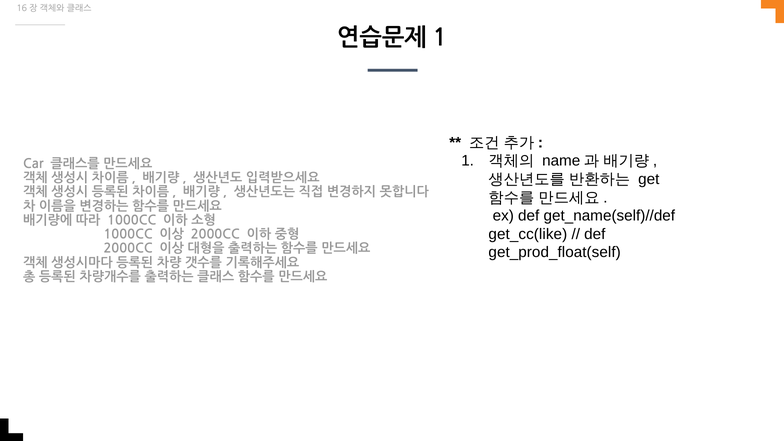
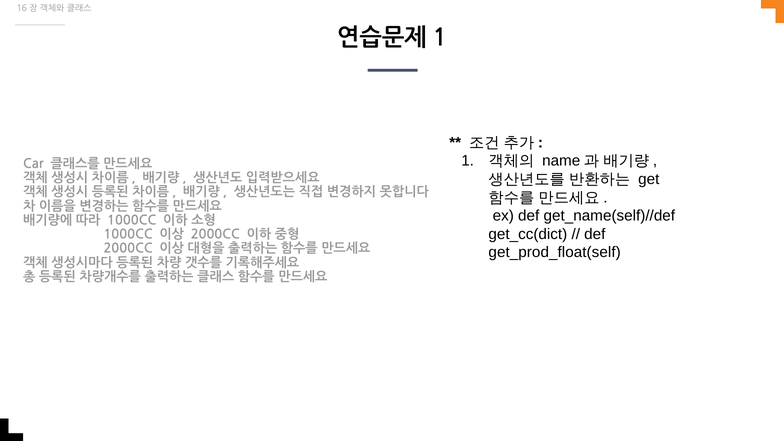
get_cc(like: get_cc(like -> get_cc(dict
